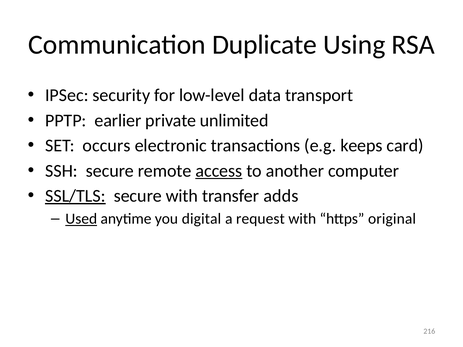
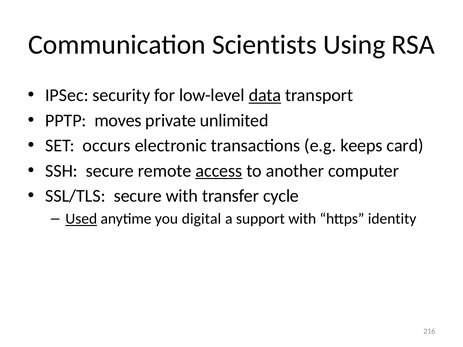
Duplicate: Duplicate -> Scientists
data underline: none -> present
earlier: earlier -> moves
SSL/TLS underline: present -> none
adds: adds -> cycle
request: request -> support
original: original -> identity
